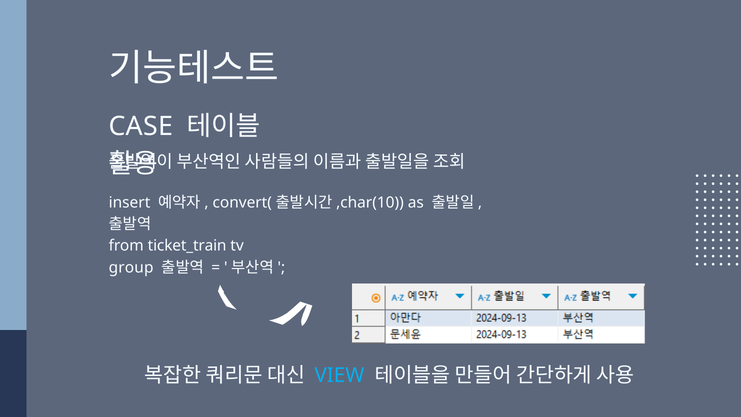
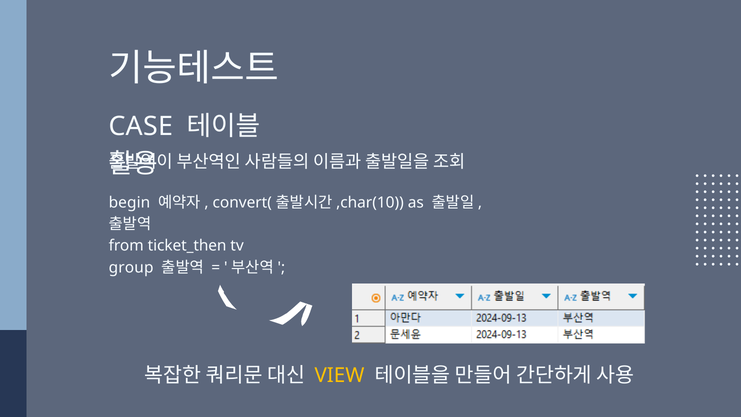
insert: insert -> begin
ticket_train: ticket_train -> ticket_then
VIEW colour: light blue -> yellow
